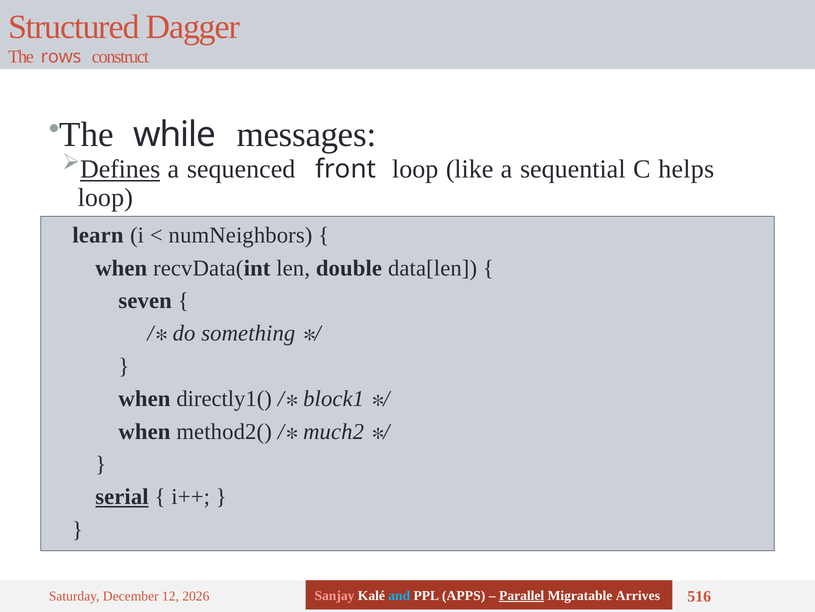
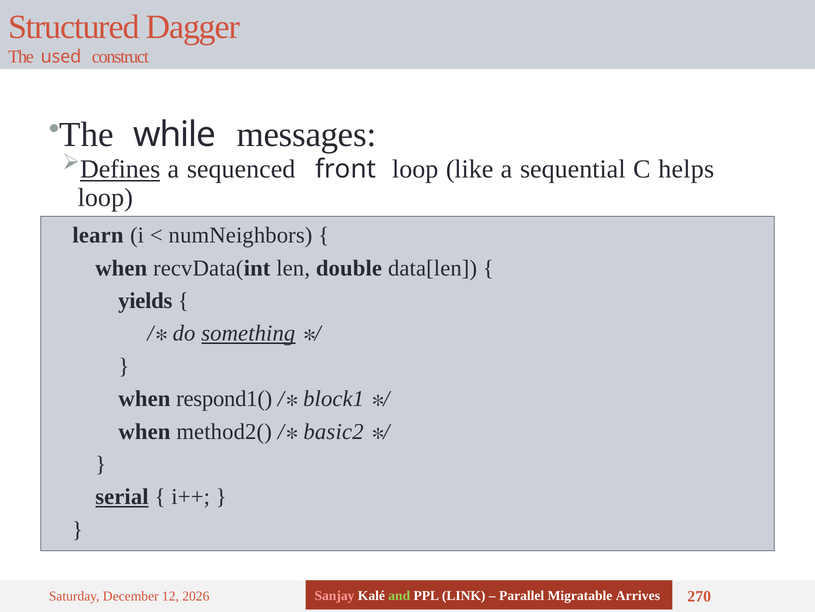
rows: rows -> used
seven: seven -> yields
something underline: none -> present
directly1(: directly1( -> respond1(
much2: much2 -> basic2
and colour: light blue -> light green
APPS: APPS -> LINK
Parallel underline: present -> none
516: 516 -> 270
